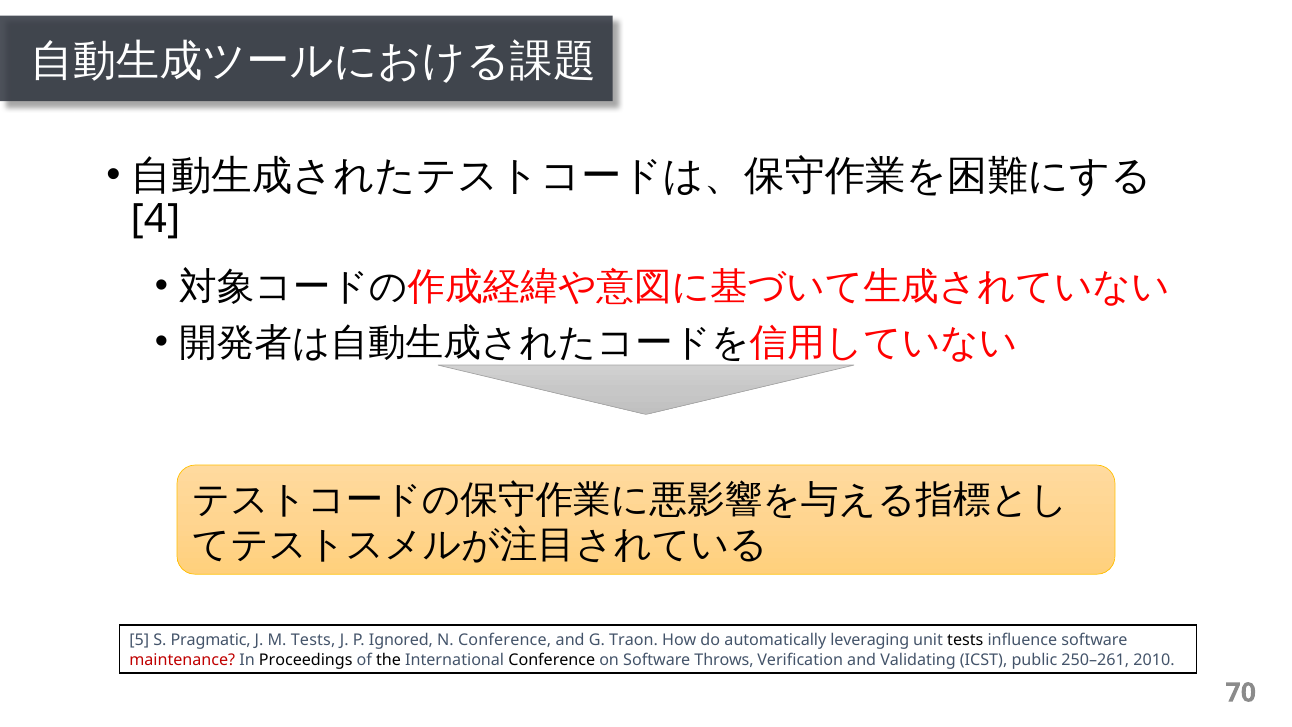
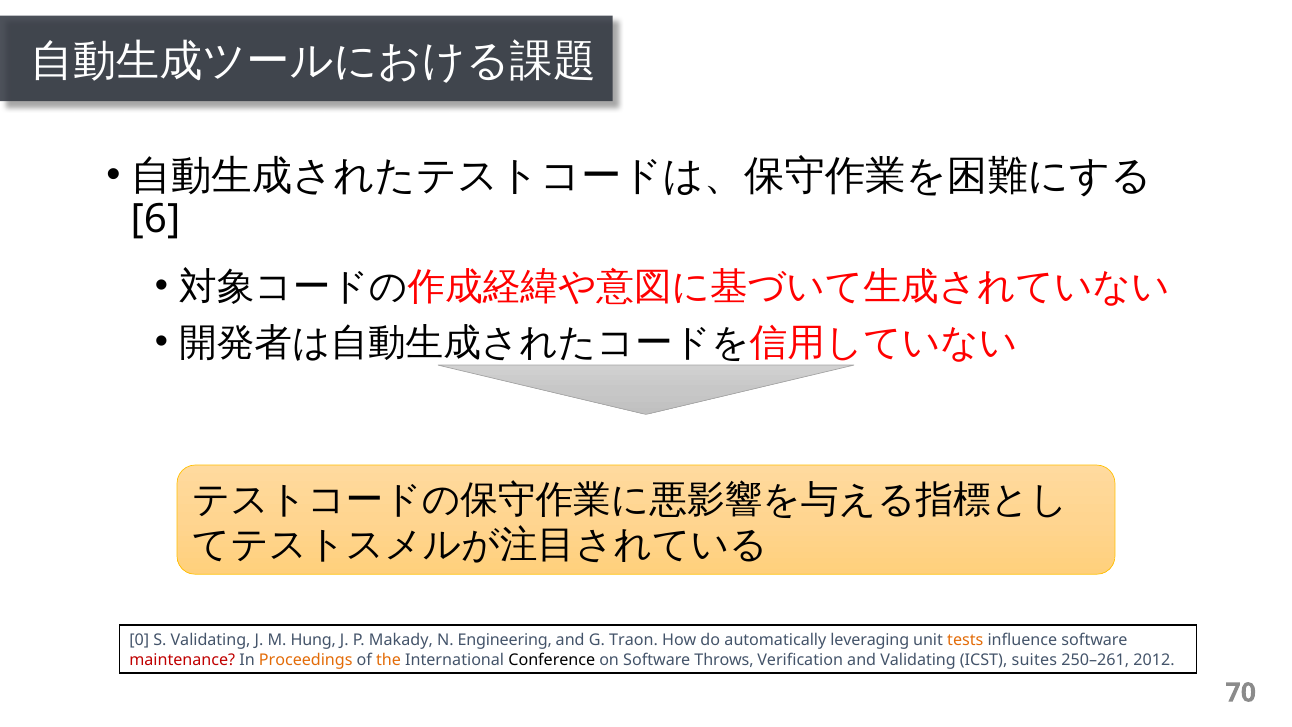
4: 4 -> 6
5: 5 -> 0
S Pragmatic: Pragmatic -> Validating
M Tests: Tests -> Hung
Ignored: Ignored -> Makady
N Conference: Conference -> Engineering
tests at (965, 640) colour: black -> orange
Proceedings colour: black -> orange
the colour: black -> orange
public: public -> suites
2010: 2010 -> 2012
